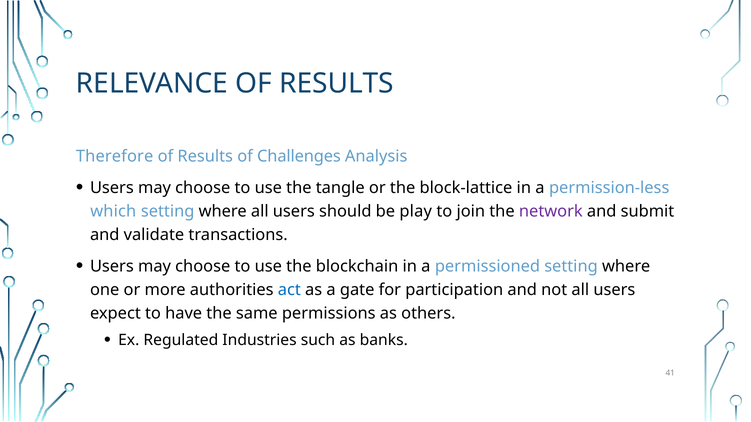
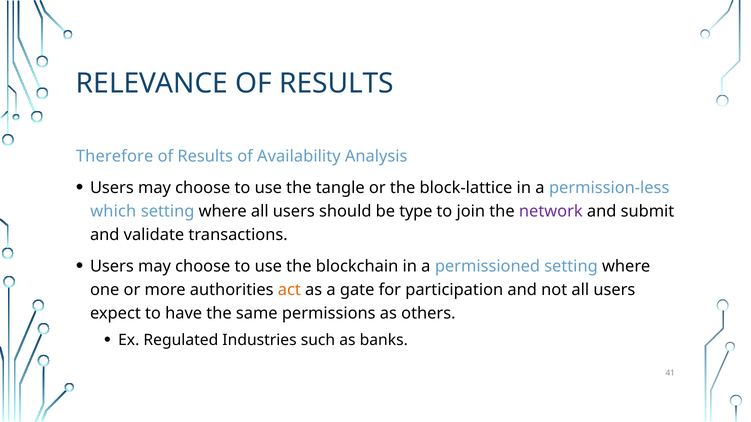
Challenges: Challenges -> Availability
play: play -> type
act colour: blue -> orange
